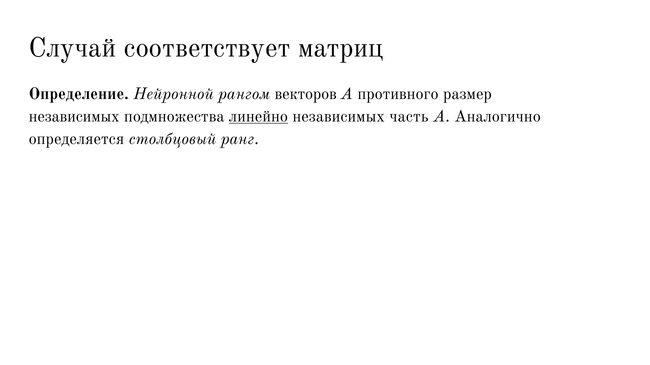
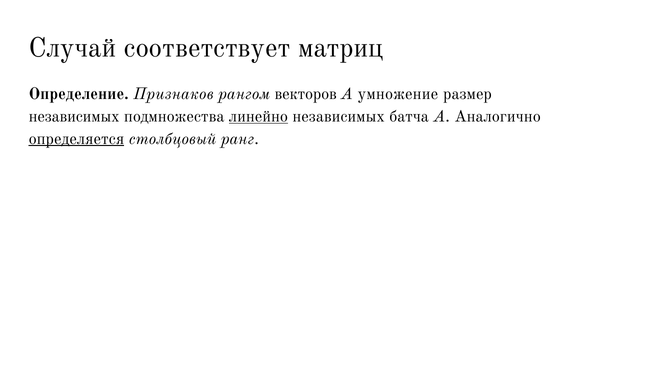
Нейронной: Нейронной -> Признаков
противного: противного -> умножение
часть: часть -> батча
определяется underline: none -> present
